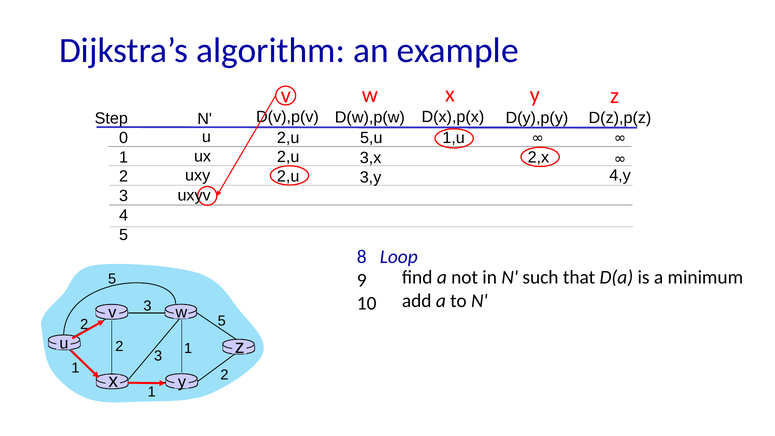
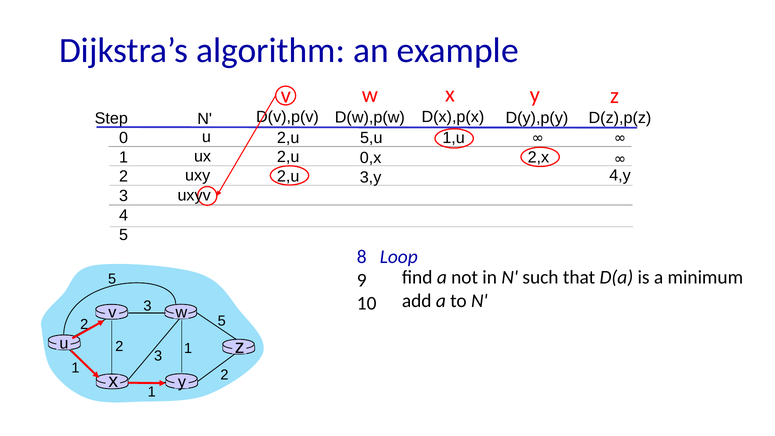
3,x: 3,x -> 0,x
